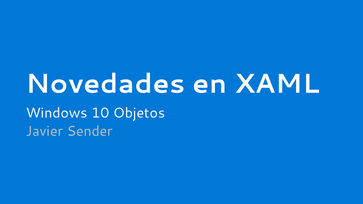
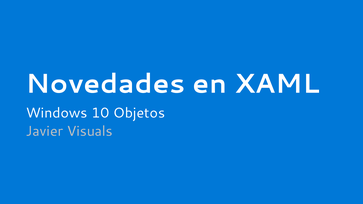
Sender: Sender -> Visuals
